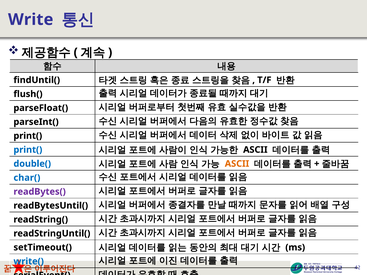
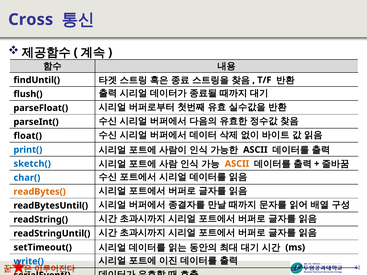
Write: Write -> Cross
print( at (28, 136): print( -> float(
double(: double( -> sketch(
readBytes( colour: purple -> orange
